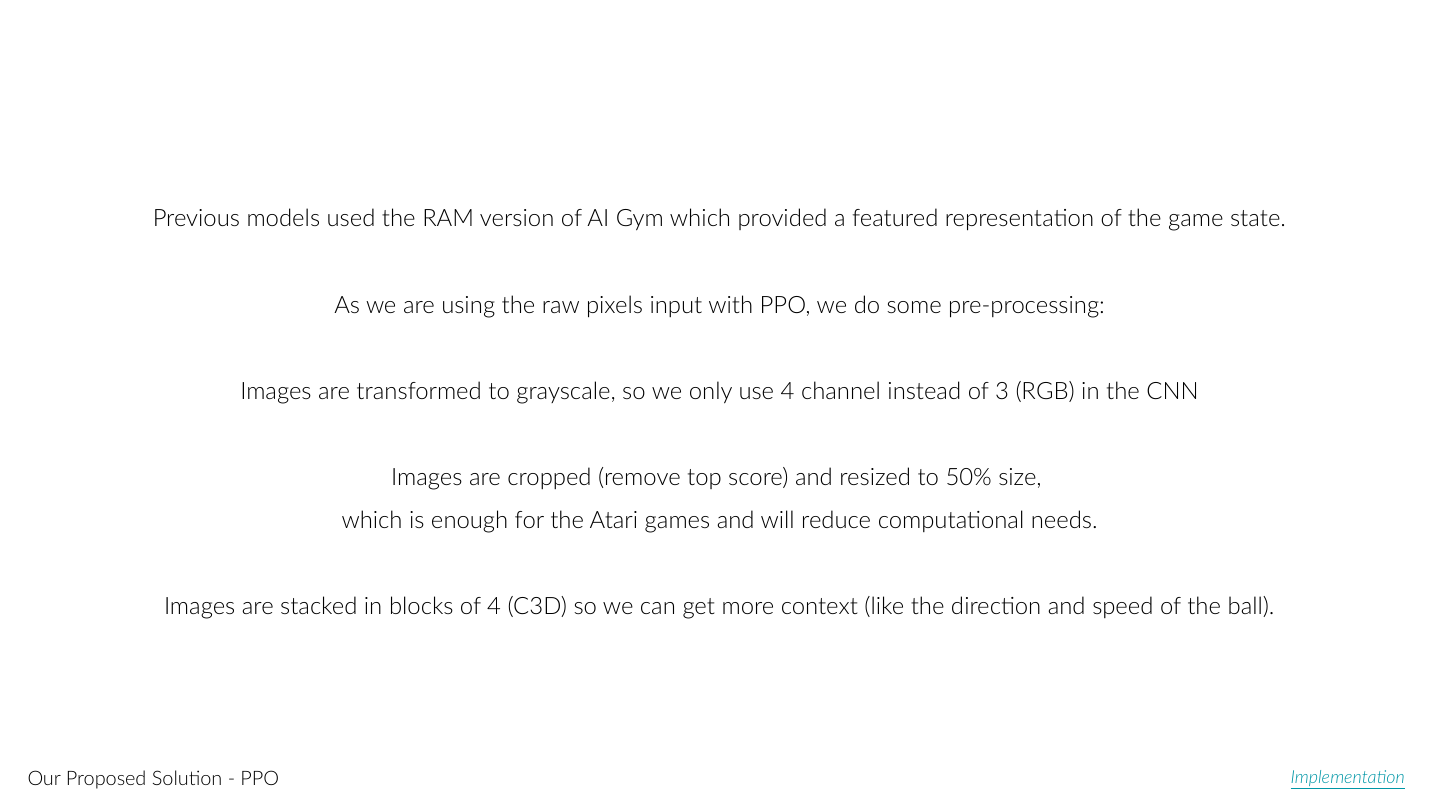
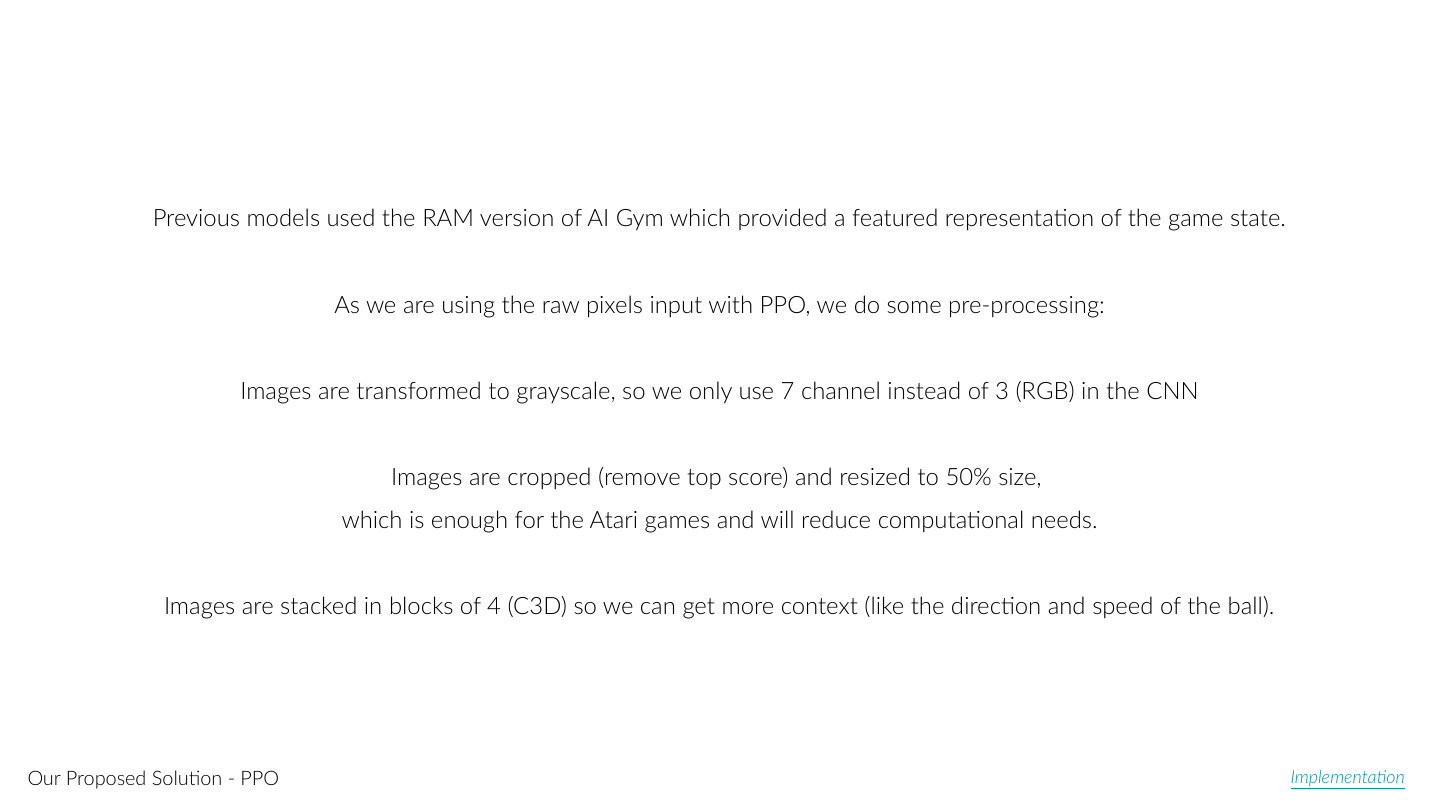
use 4: 4 -> 7
